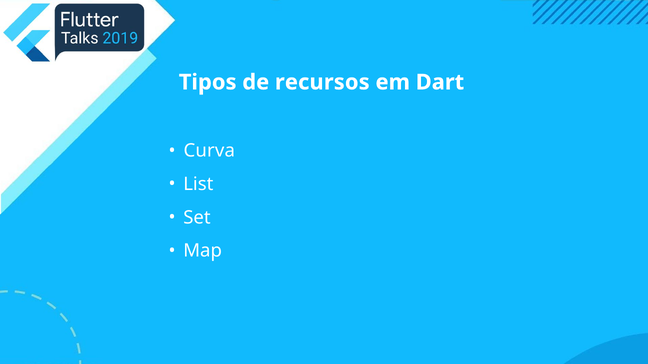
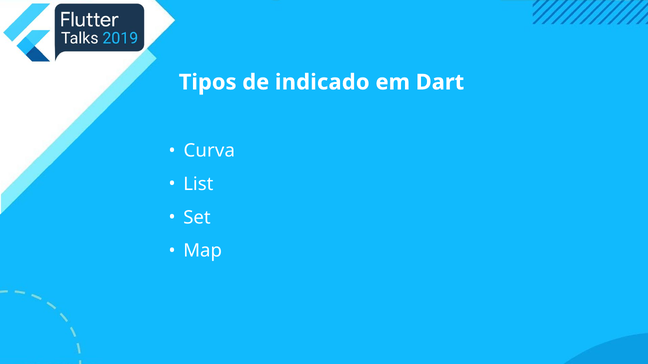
recursos: recursos -> indicado
